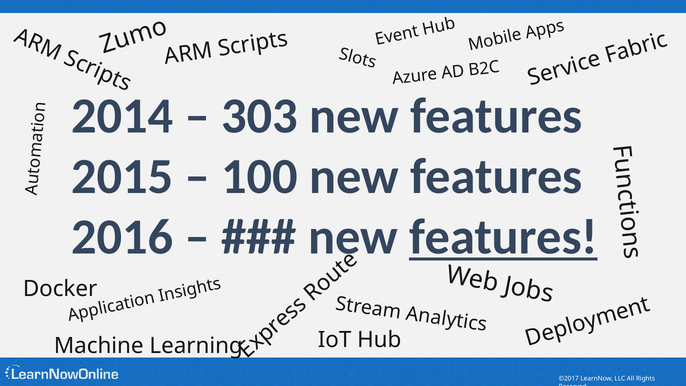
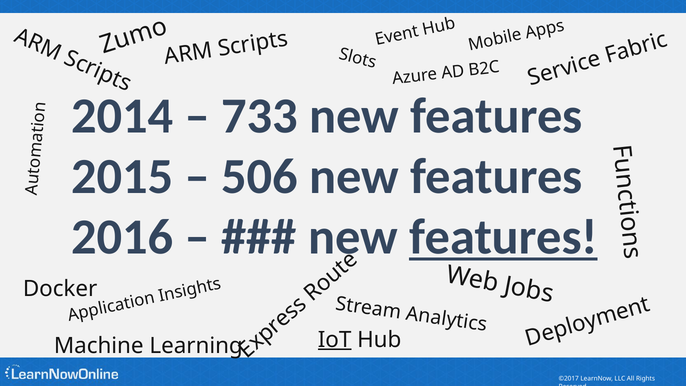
303: 303 -> 733
100: 100 -> 506
IoT underline: none -> present
